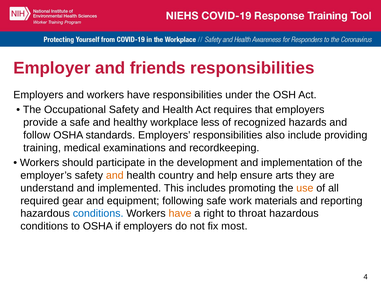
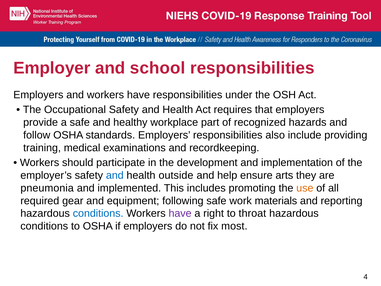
friends: friends -> school
less: less -> part
and at (115, 175) colour: orange -> blue
country: country -> outside
understand: understand -> pneumonia
have at (180, 213) colour: orange -> purple
